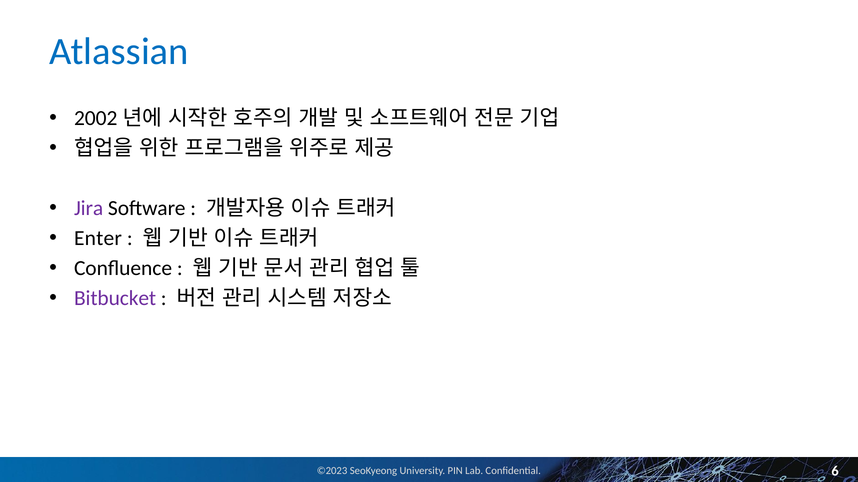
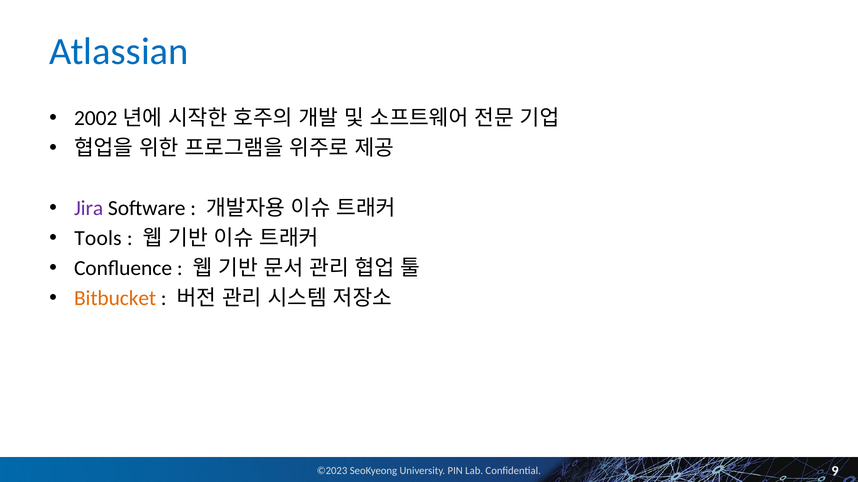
Enter: Enter -> Tools
Bitbucket colour: purple -> orange
6: 6 -> 9
